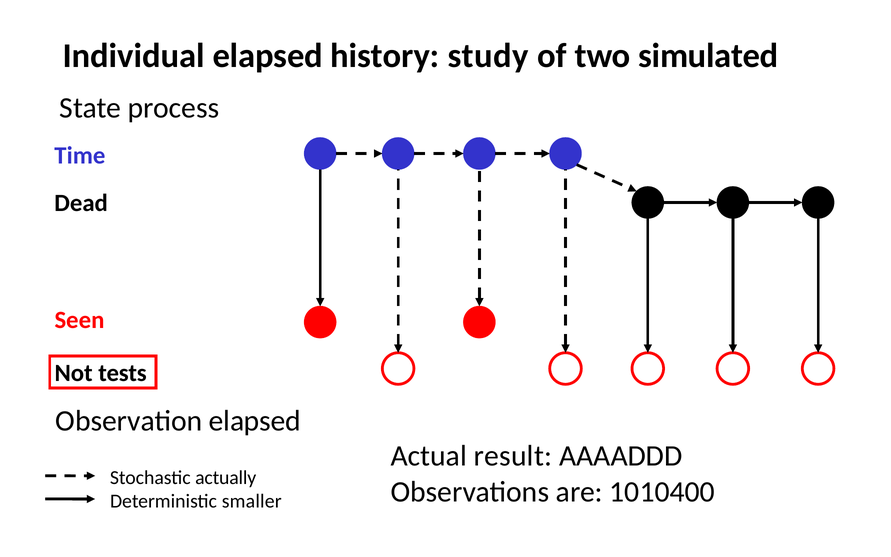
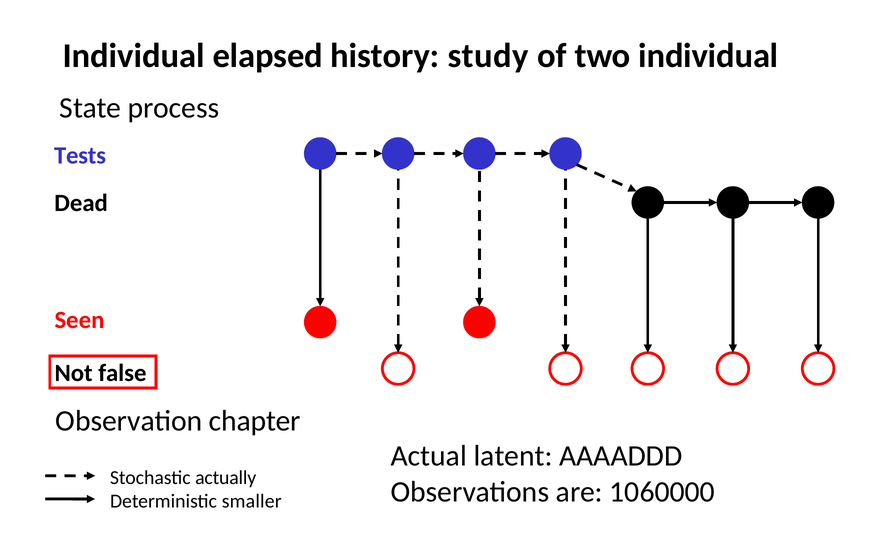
two simulated: simulated -> individual
Time: Time -> Tests
tests: tests -> false
Observation elapsed: elapsed -> chapter
result: result -> latent
1010400: 1010400 -> 1060000
